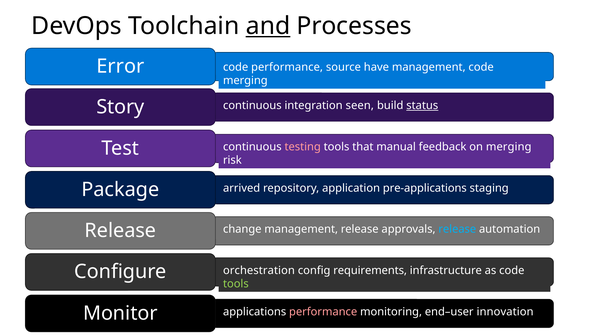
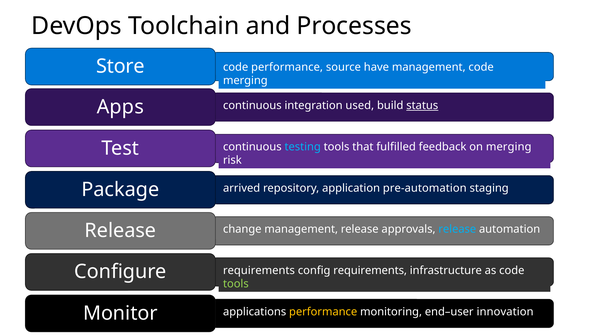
and underline: present -> none
Error: Error -> Store
Story: Story -> Apps
seen: seen -> used
testing colour: pink -> light blue
manual: manual -> fulfilled
pre-applications: pre-applications -> pre-automation
Configure orchestration: orchestration -> requirements
performance at (323, 312) colour: pink -> yellow
